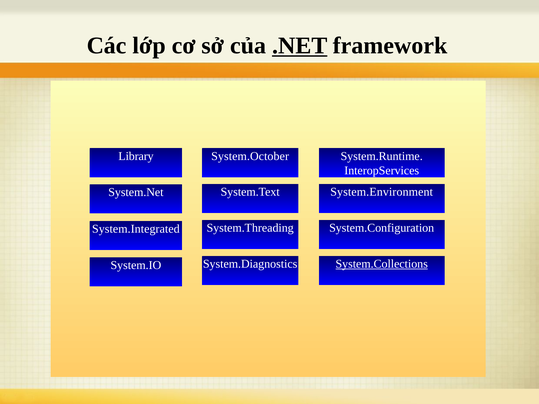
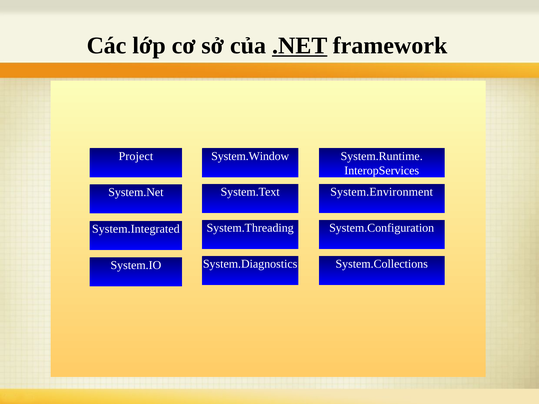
Library: Library -> Project
System.October: System.October -> System.Window
System.Collections underline: present -> none
